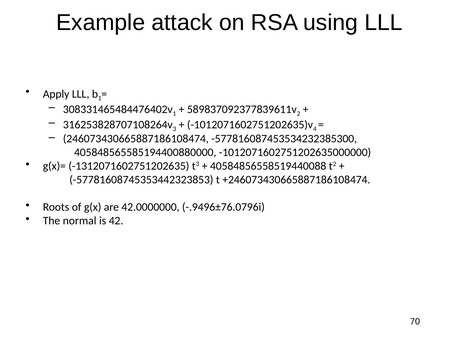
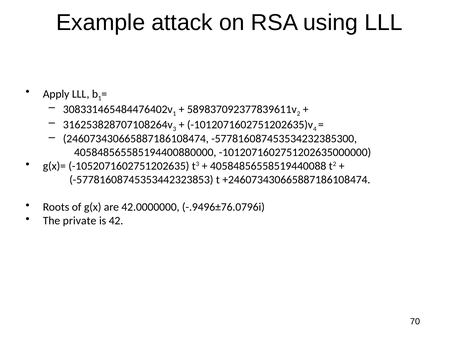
-1312071602751202635: -1312071602751202635 -> -1052071602751202635
normal: normal -> private
